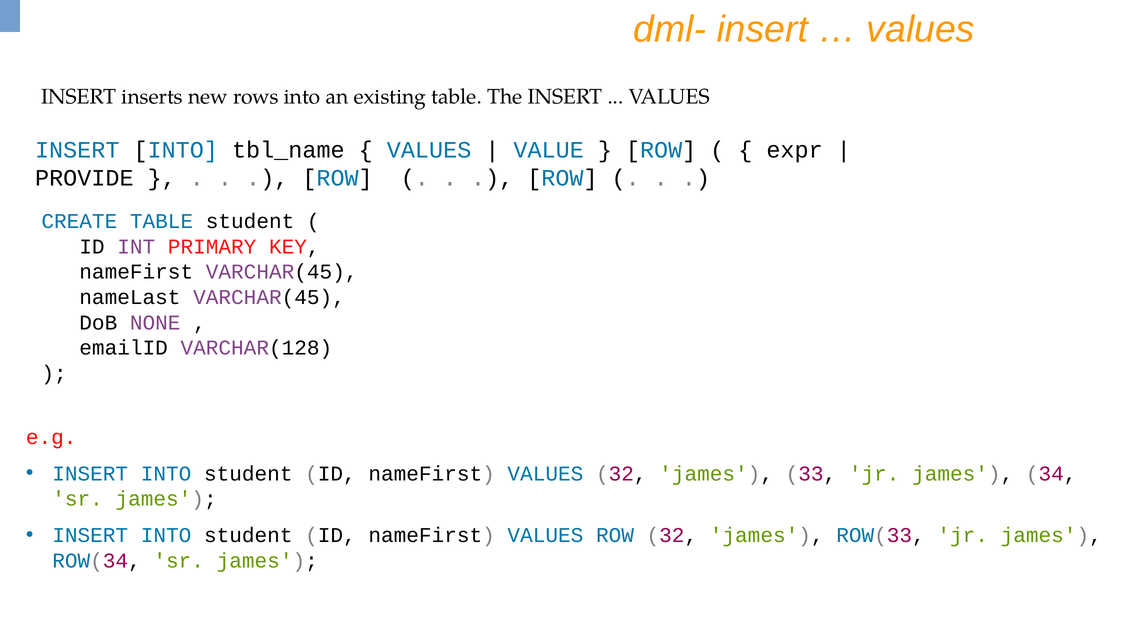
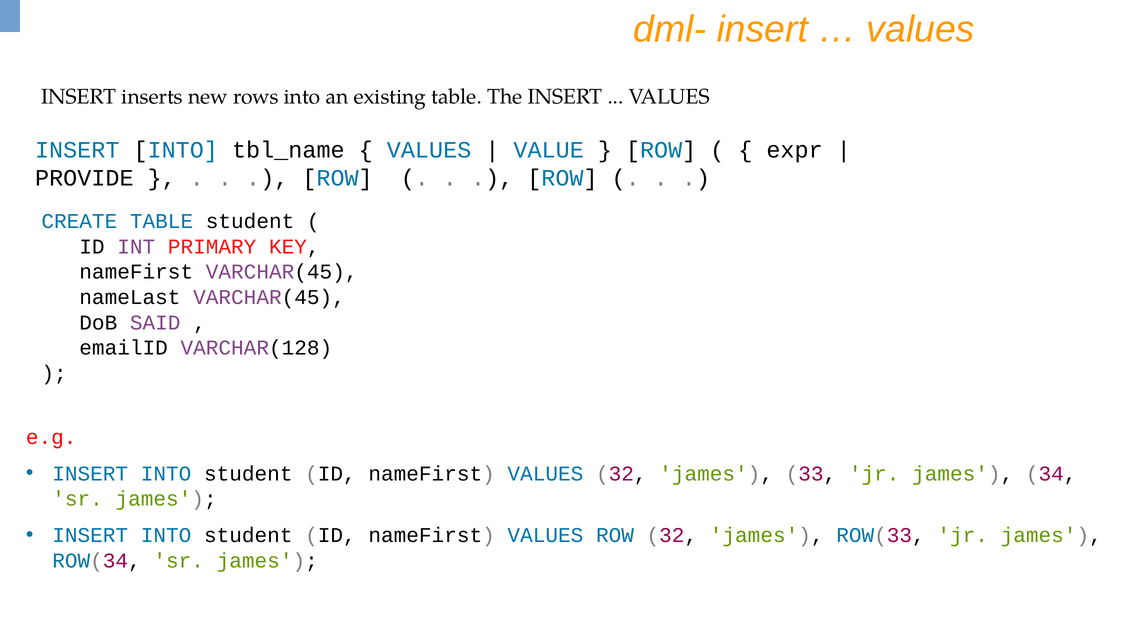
NONE: NONE -> SAID
